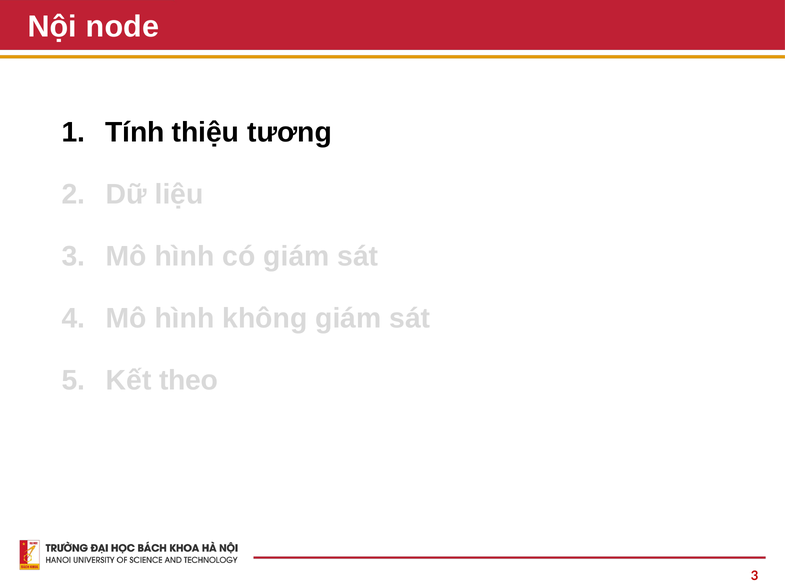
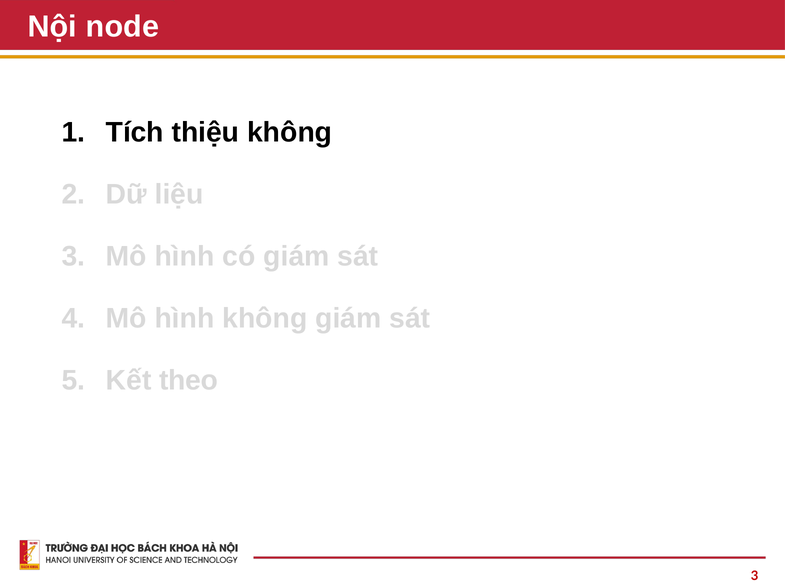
Tính: Tính -> Tích
thiệu tương: tương -> không
